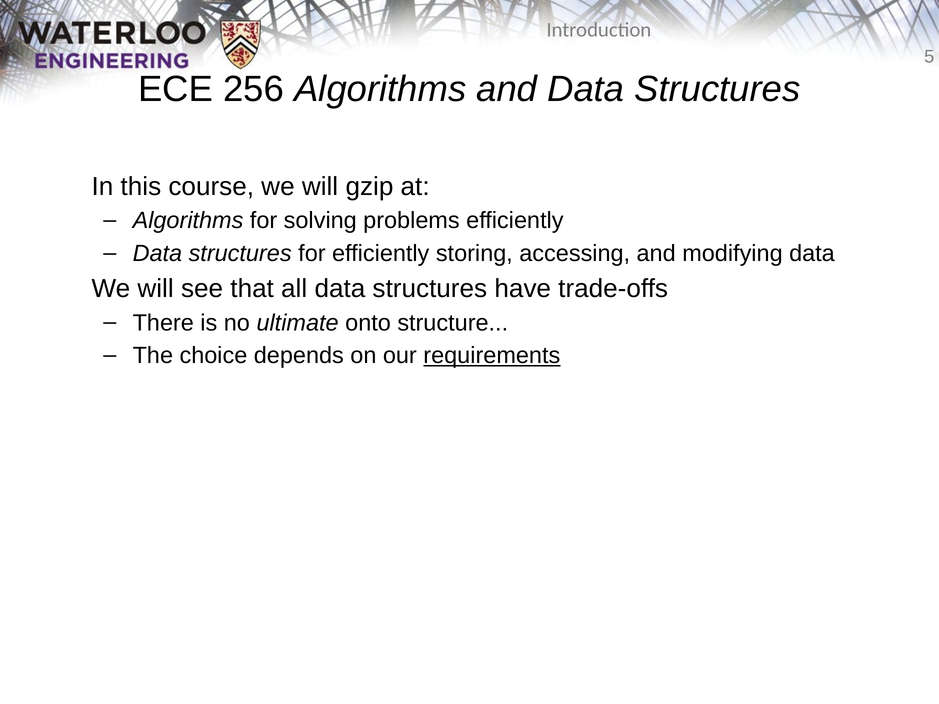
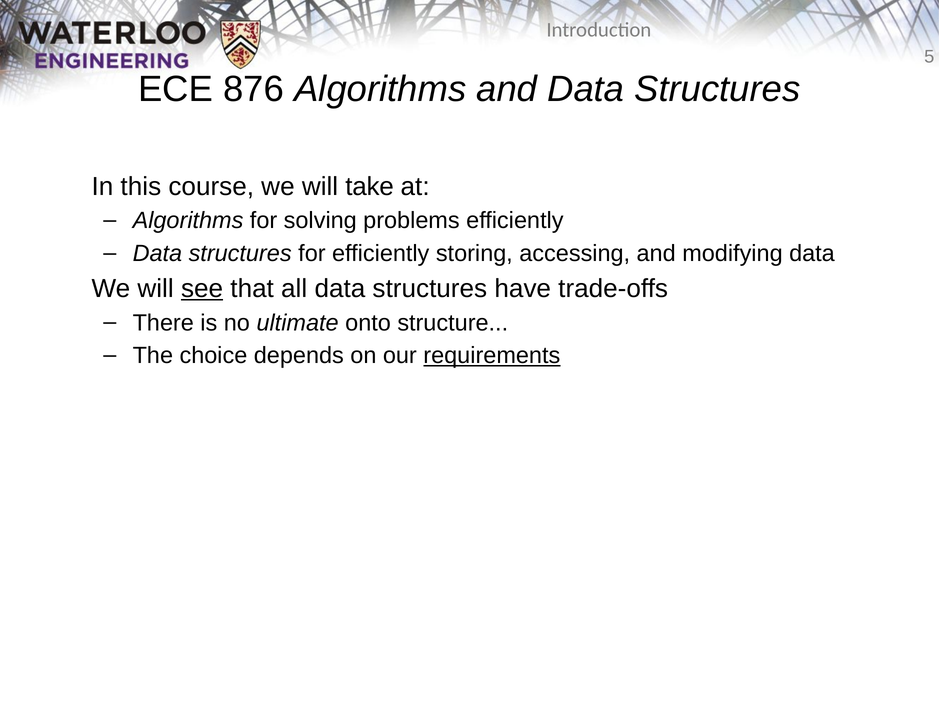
256: 256 -> 876
gzip: gzip -> take
see underline: none -> present
